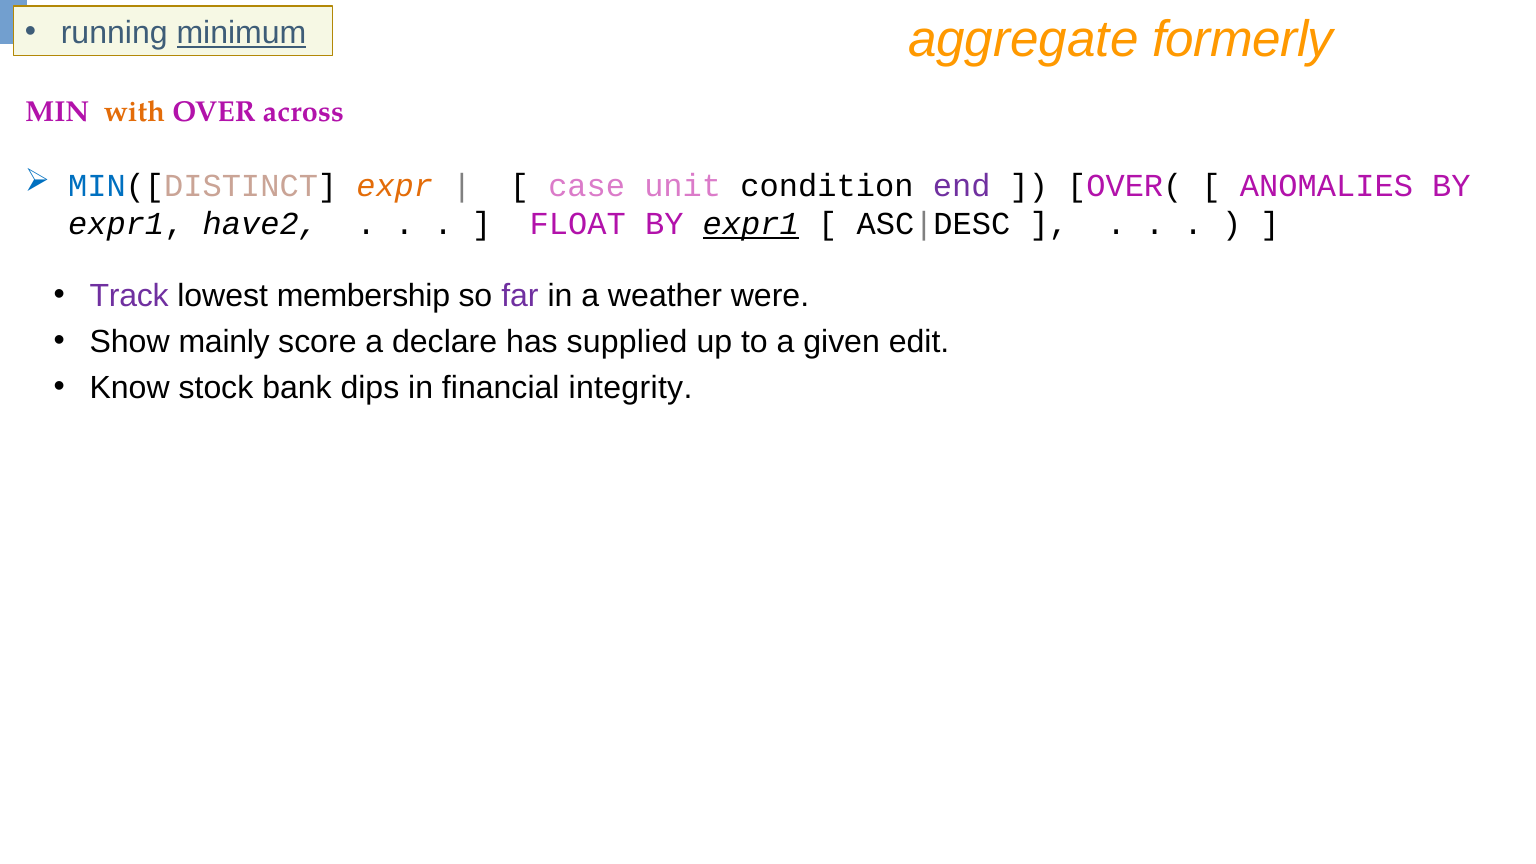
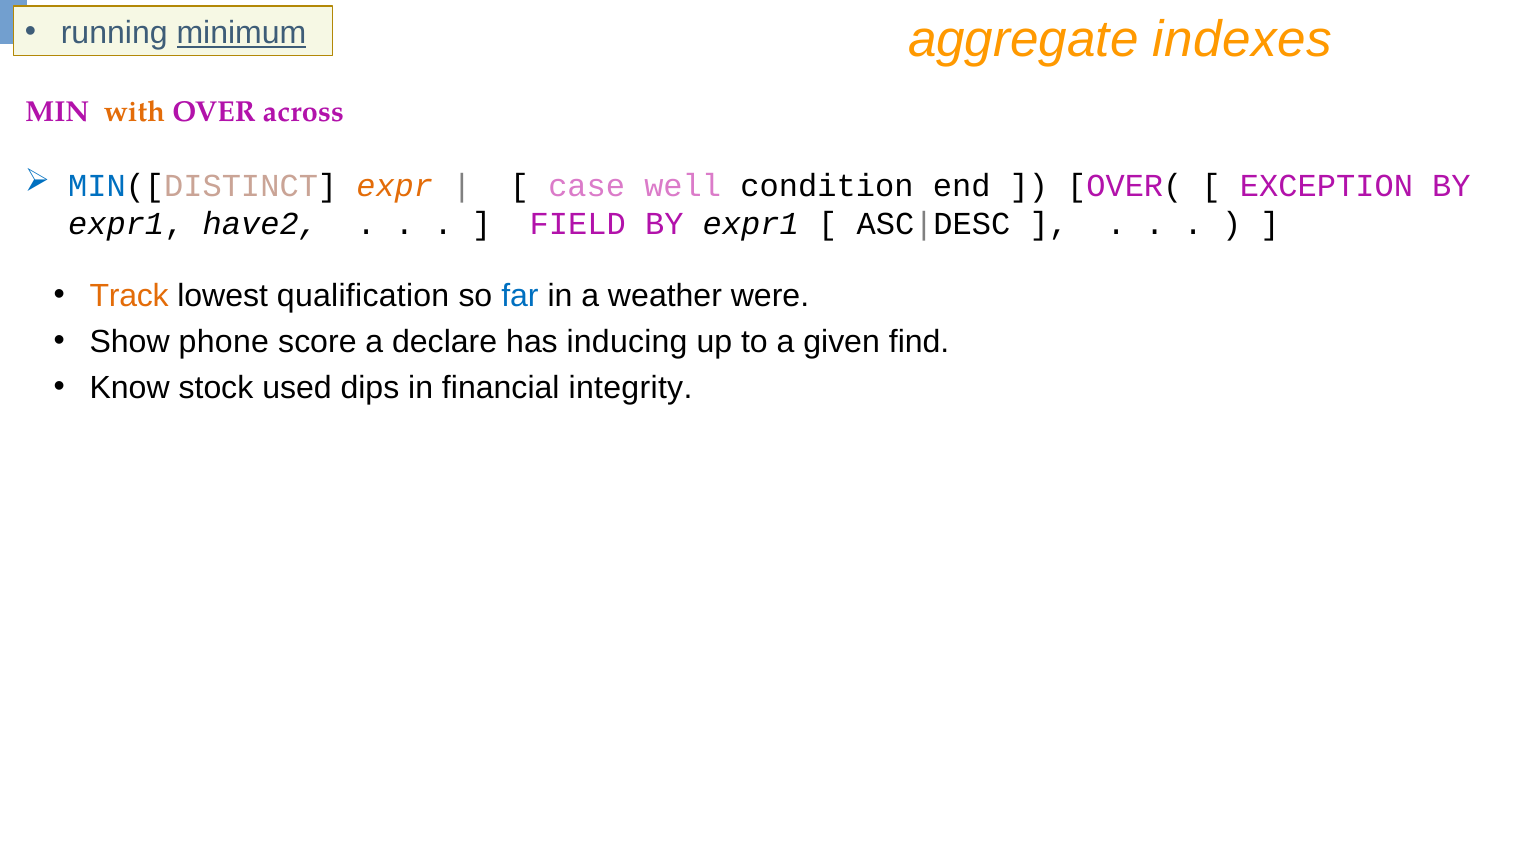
formerly: formerly -> indexes
unit: unit -> well
end colour: purple -> black
ANOMALIES: ANOMALIES -> EXCEPTION
FLOAT: FLOAT -> FIELD
expr1 at (751, 224) underline: present -> none
Track colour: purple -> orange
membership: membership -> qualification
far colour: purple -> blue
mainly: mainly -> phone
supplied: supplied -> inducing
edit: edit -> find
bank: bank -> used
